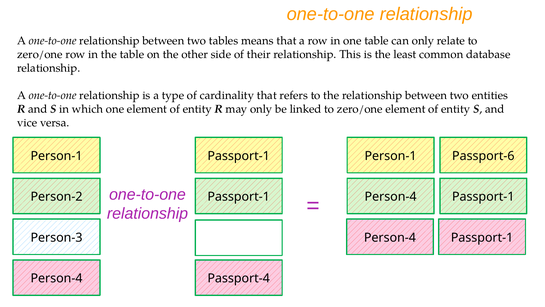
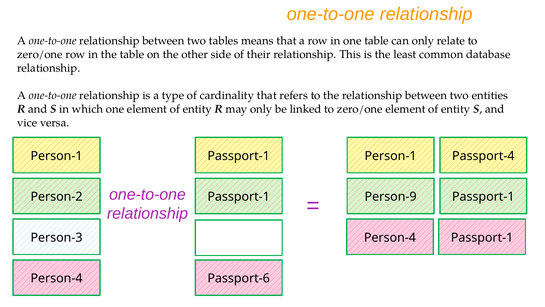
Passport-6: Passport-6 -> Passport-4
Person-2 Passport-1 Person-4: Person-4 -> Person-9
Passport-4: Passport-4 -> Passport-6
